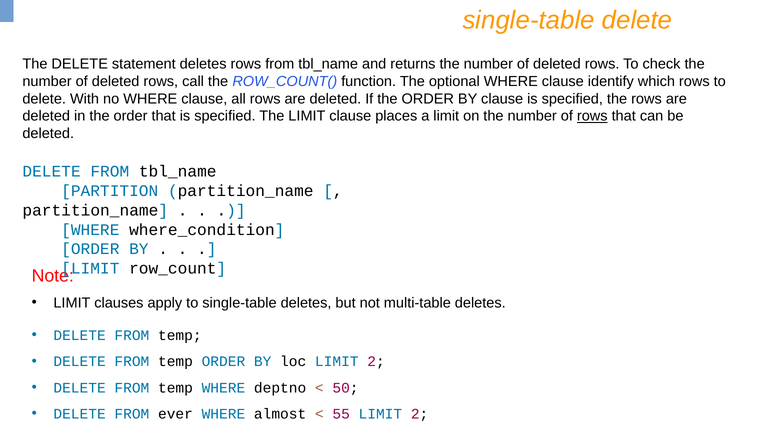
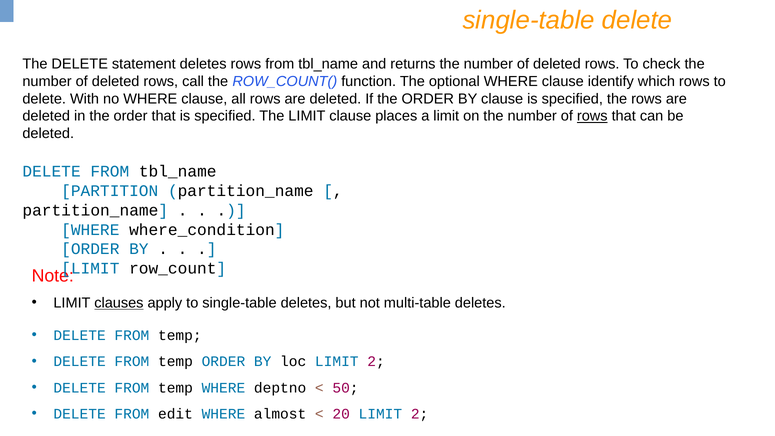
clauses underline: none -> present
ever: ever -> edit
55: 55 -> 20
